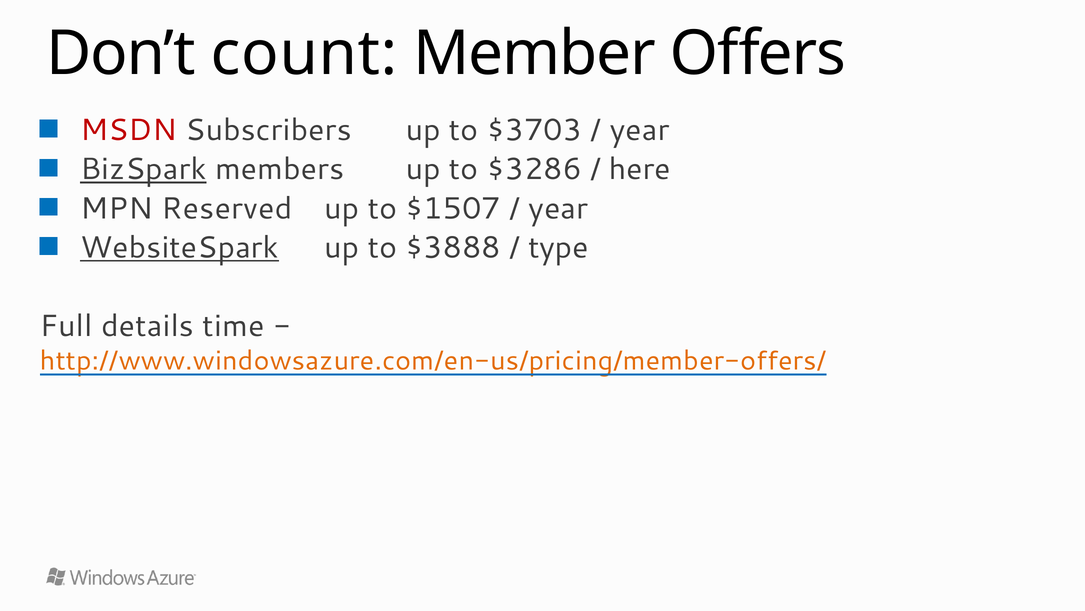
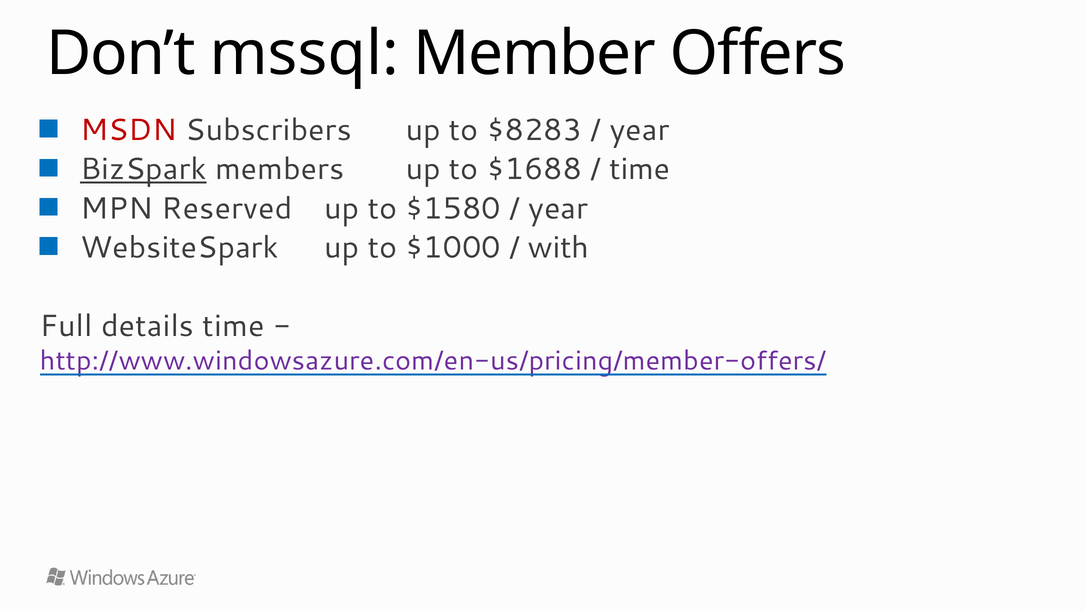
count: count -> mssql
$3703: $3703 -> $8283
$3286: $3286 -> $1688
here at (640, 169): here -> time
$1507: $1507 -> $1580
WebsiteSpark underline: present -> none
$3888: $3888 -> $1000
type: type -> with
http://www.windowsazure.com/en-us/pricing/member-offers/ colour: orange -> purple
